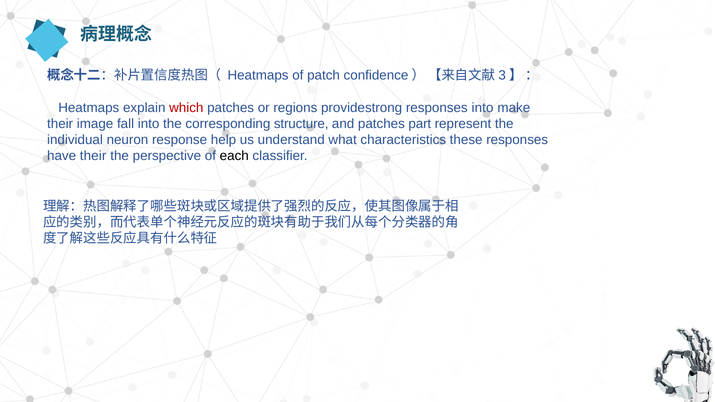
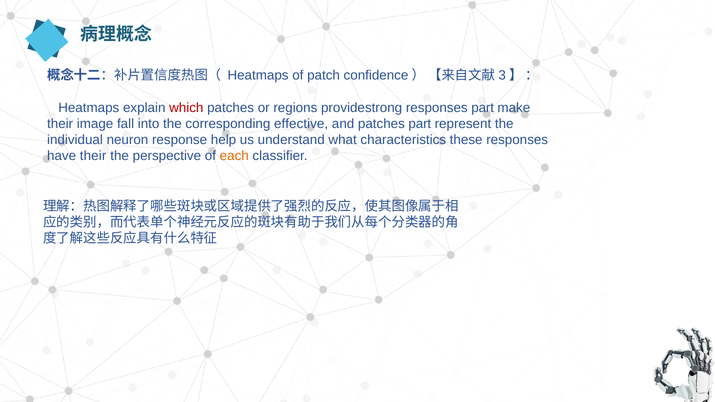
responses into: into -> part
structure: structure -> effective
each colour: black -> orange
